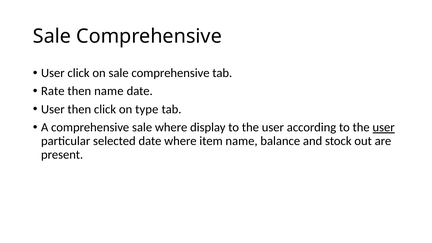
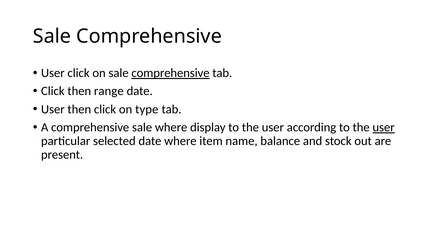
comprehensive at (170, 73) underline: none -> present
Rate at (53, 91): Rate -> Click
then name: name -> range
